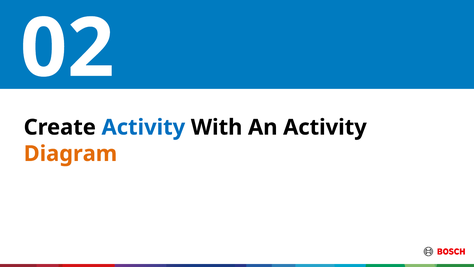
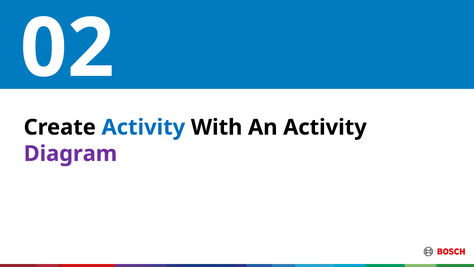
Diagram colour: orange -> purple
